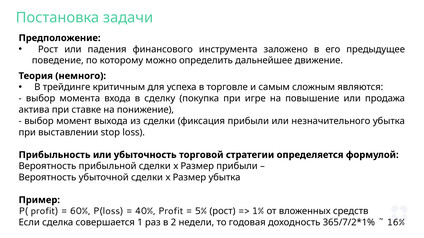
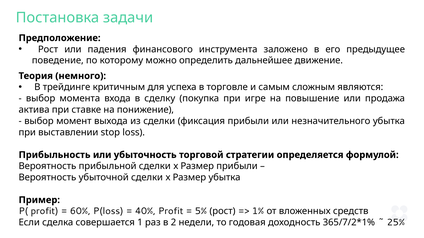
16%: 16% -> 25%
